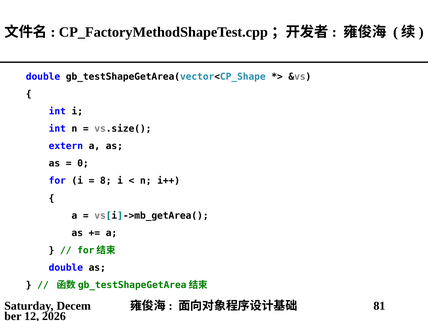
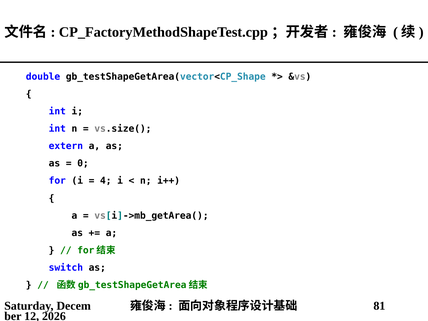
8: 8 -> 4
double at (66, 268): double -> switch
